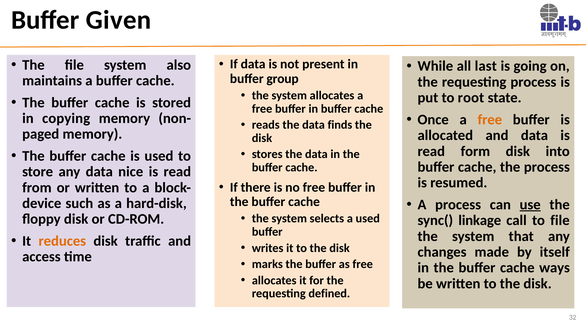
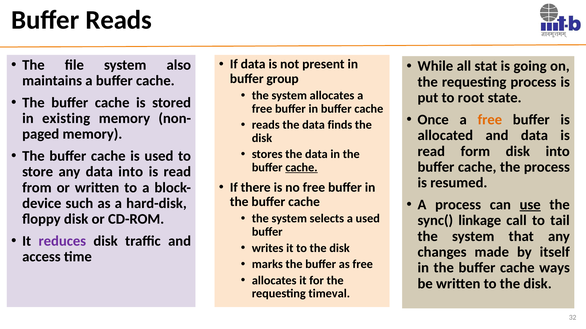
Buffer Given: Given -> Reads
last: last -> stat
copying: copying -> existing
cache at (301, 168) underline: none -> present
data nice: nice -> into
to file: file -> tail
reduces colour: orange -> purple
defined: defined -> timeval
